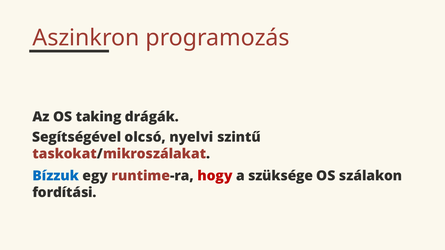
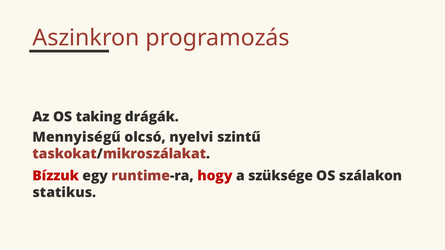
Segítségével: Segítségével -> Mennyiségű
Bízzuk colour: blue -> red
fordítási: fordítási -> statikus
